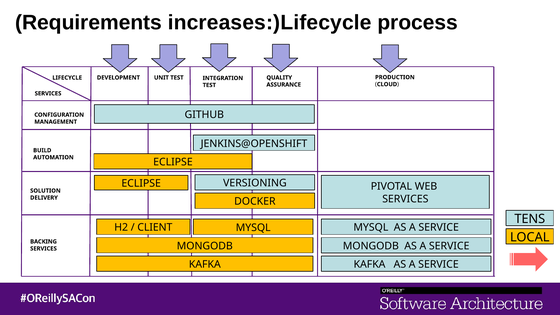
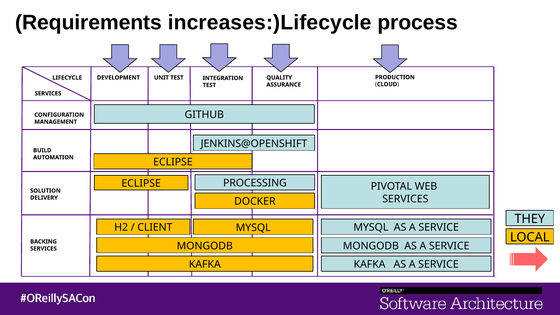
VERSIONING: VERSIONING -> PROCESSING
TENS: TENS -> THEY
